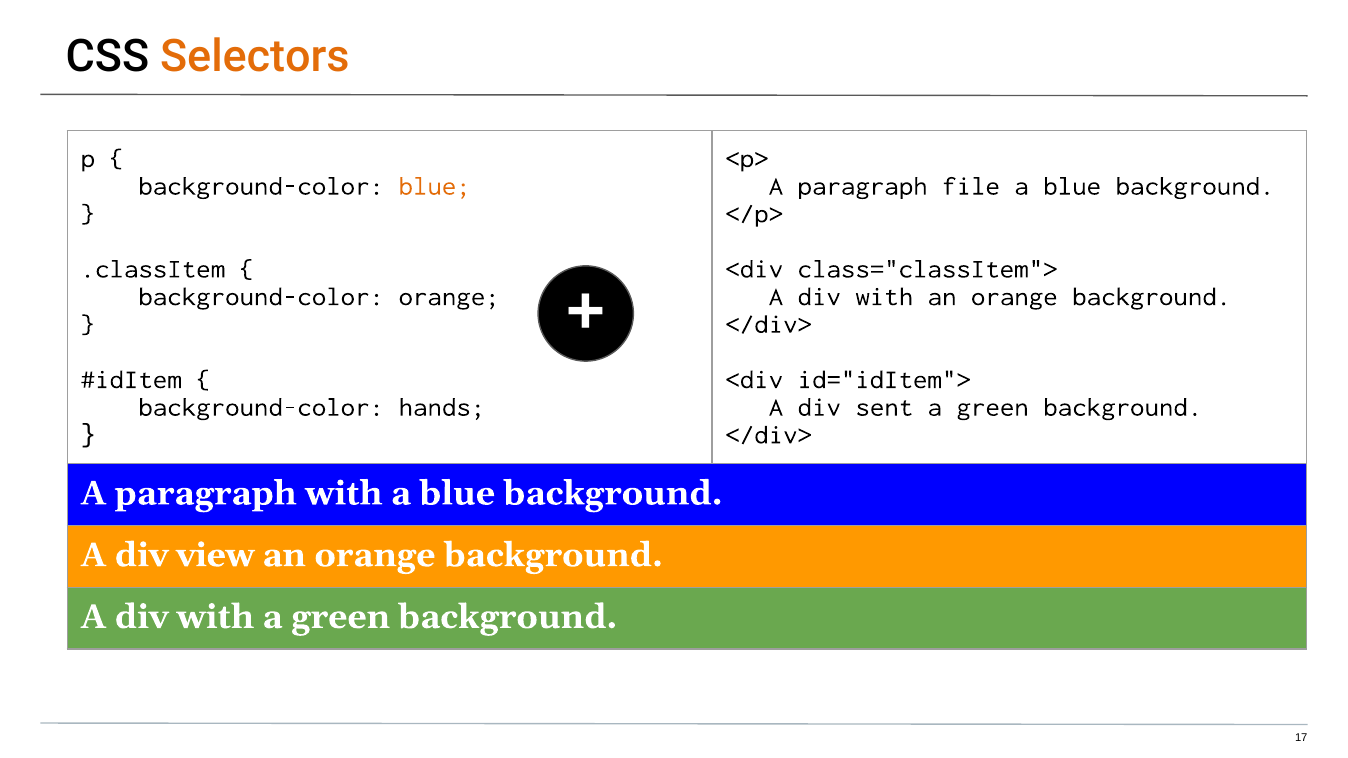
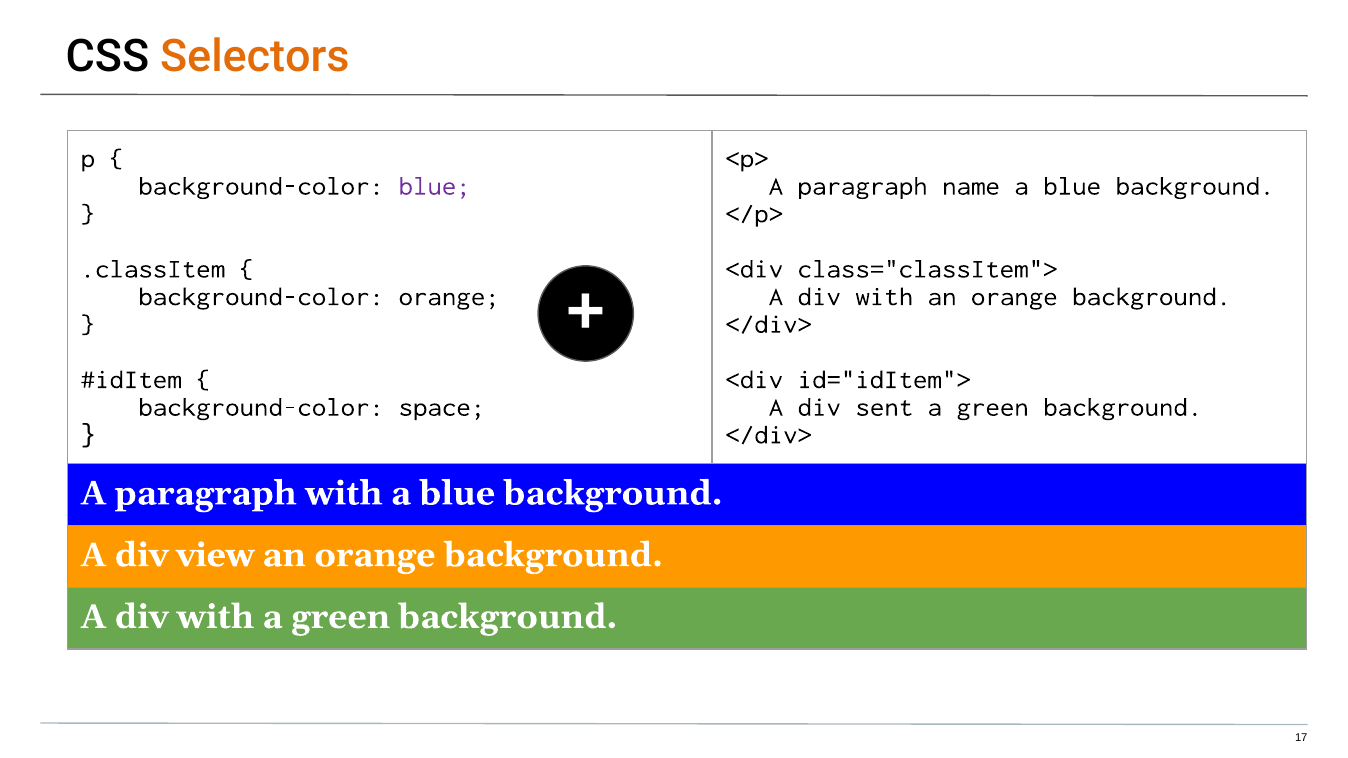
blue at (435, 186) colour: orange -> purple
file: file -> name
hands: hands -> space
